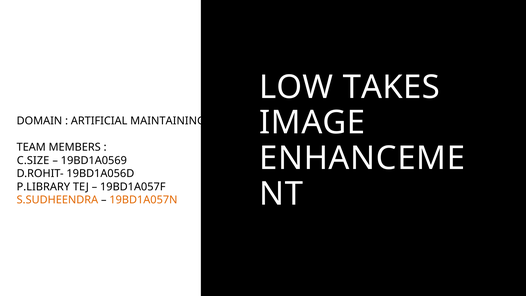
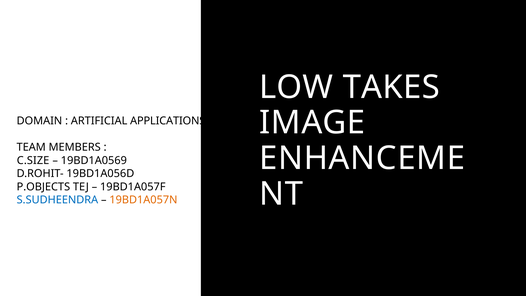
MAINTAINING: MAINTAINING -> APPLICATIONS
P.LIBRARY: P.LIBRARY -> P.OBJECTS
S.SUDHEENDRA colour: orange -> blue
